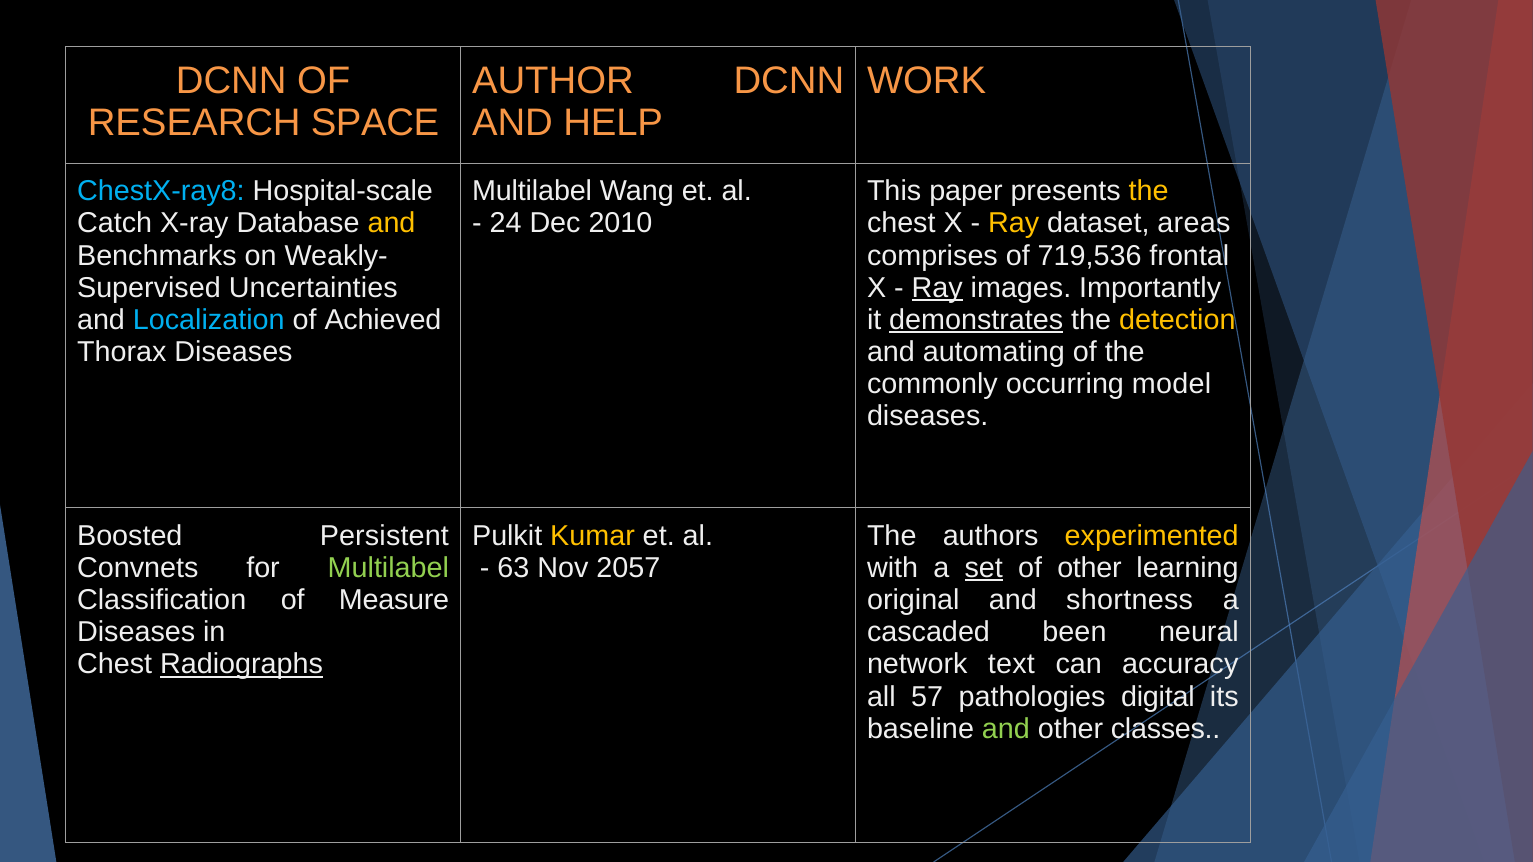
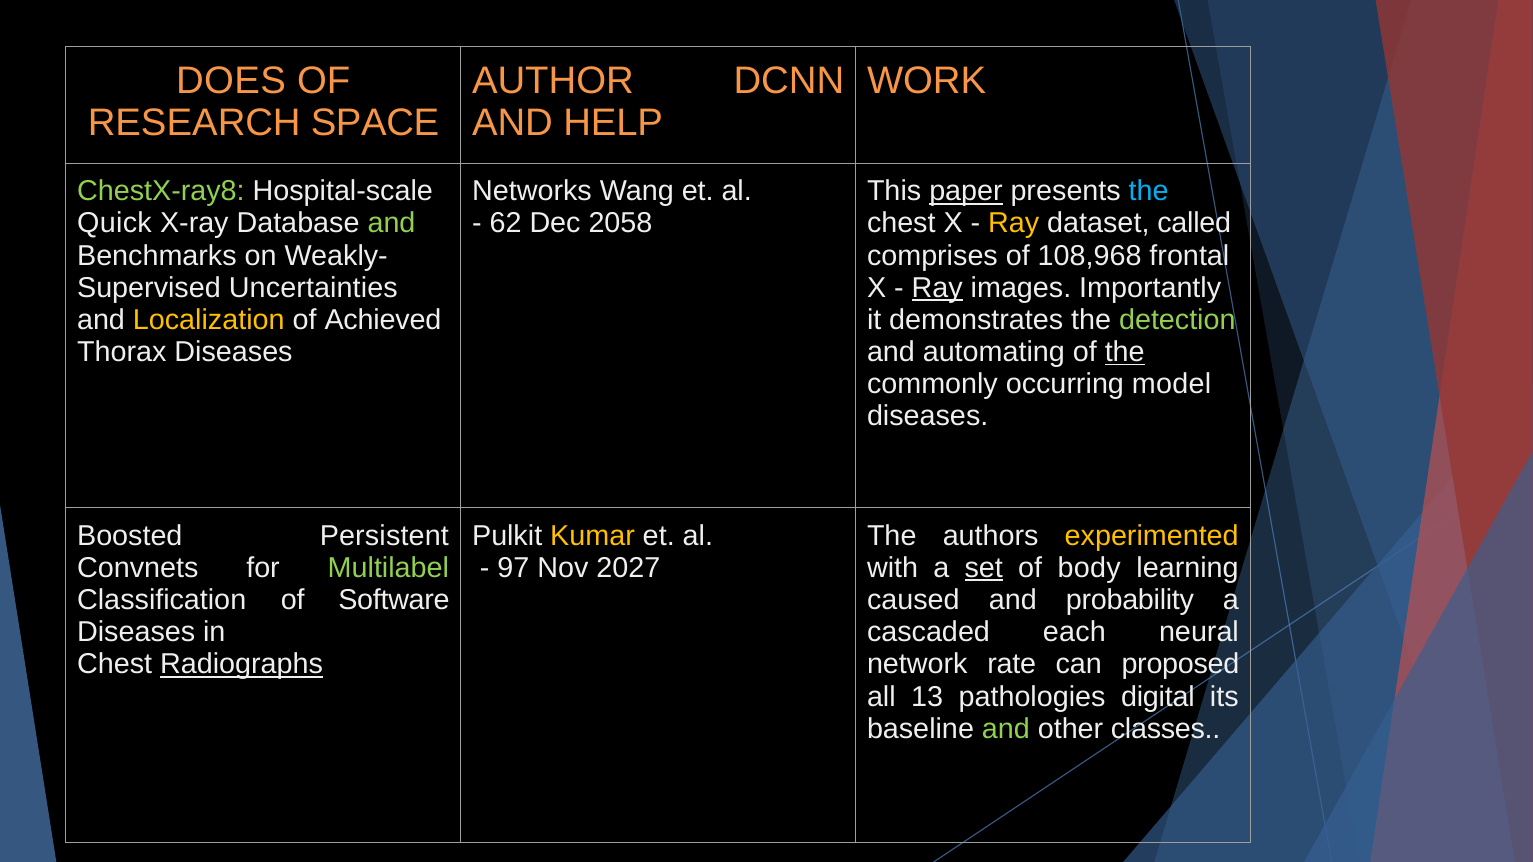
DCNN at (231, 80): DCNN -> DOES
ChestX-ray8 colour: light blue -> light green
Multilabel at (532, 191): Multilabel -> Networks
paper underline: none -> present
the at (1149, 191) colour: yellow -> light blue
Catch: Catch -> Quick
and at (391, 224) colour: yellow -> light green
24: 24 -> 62
2010: 2010 -> 2058
areas: areas -> called
719,536: 719,536 -> 108,968
Localization colour: light blue -> yellow
demonstrates underline: present -> none
detection colour: yellow -> light green
the at (1125, 352) underline: none -> present
63: 63 -> 97
2057: 2057 -> 2027
of other: other -> body
Measure: Measure -> Software
original: original -> caused
shortness: shortness -> probability
been: been -> each
text: text -> rate
accuracy: accuracy -> proposed
57: 57 -> 13
